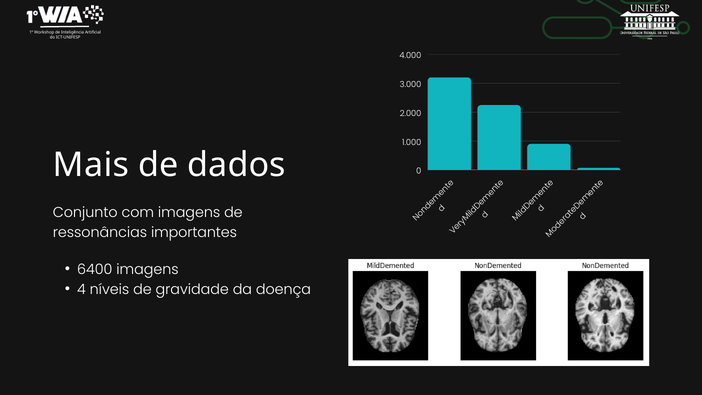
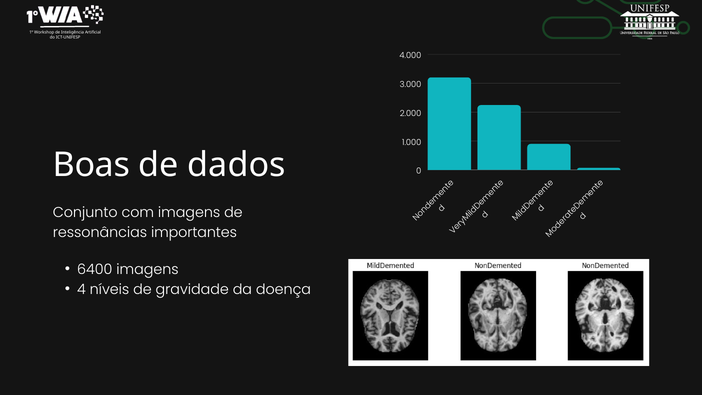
Mais: Mais -> Boas
